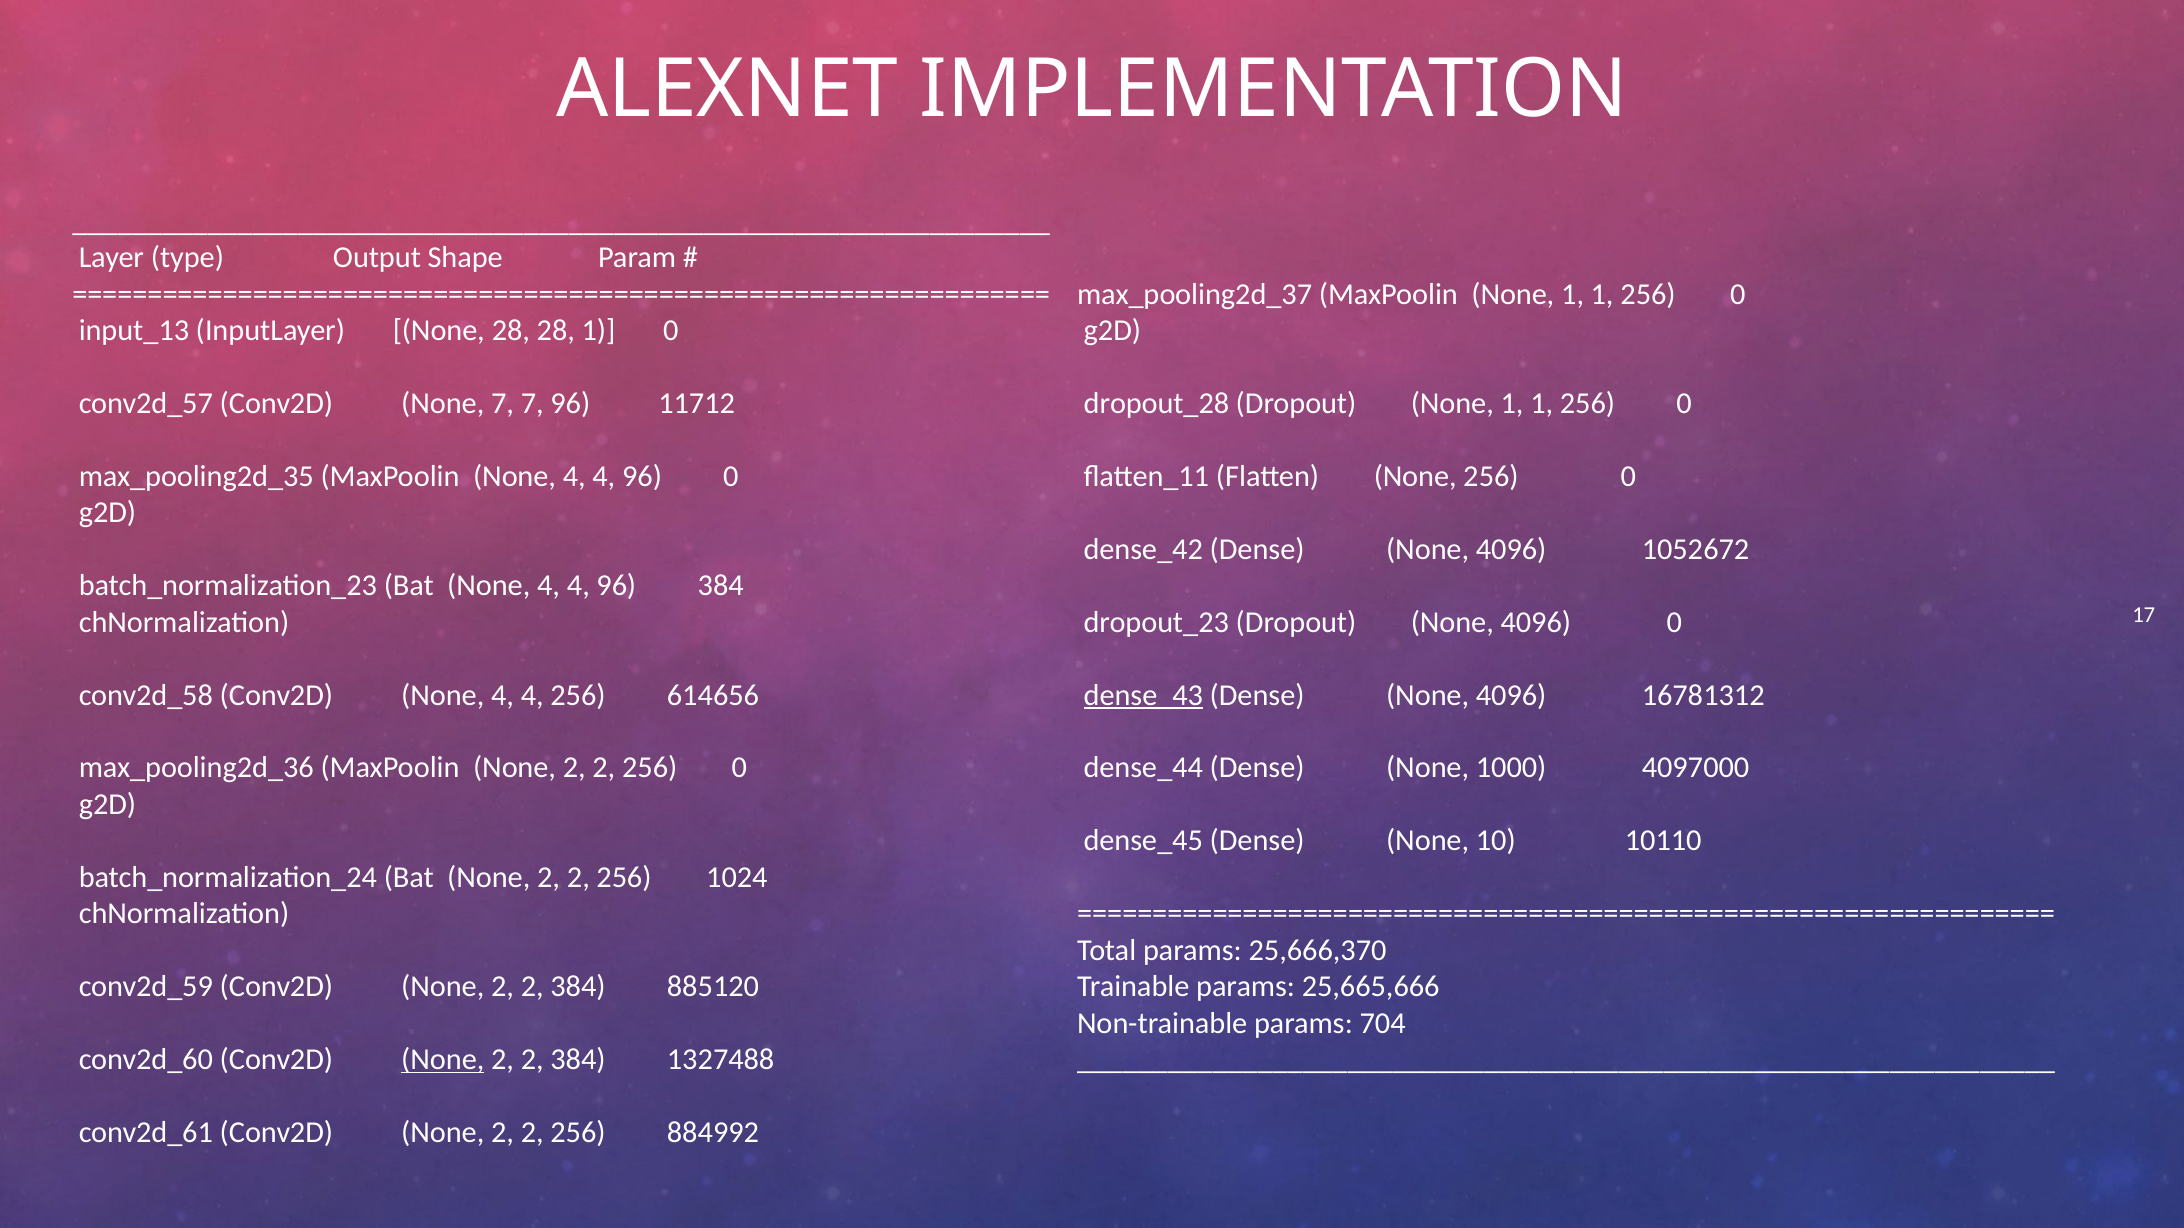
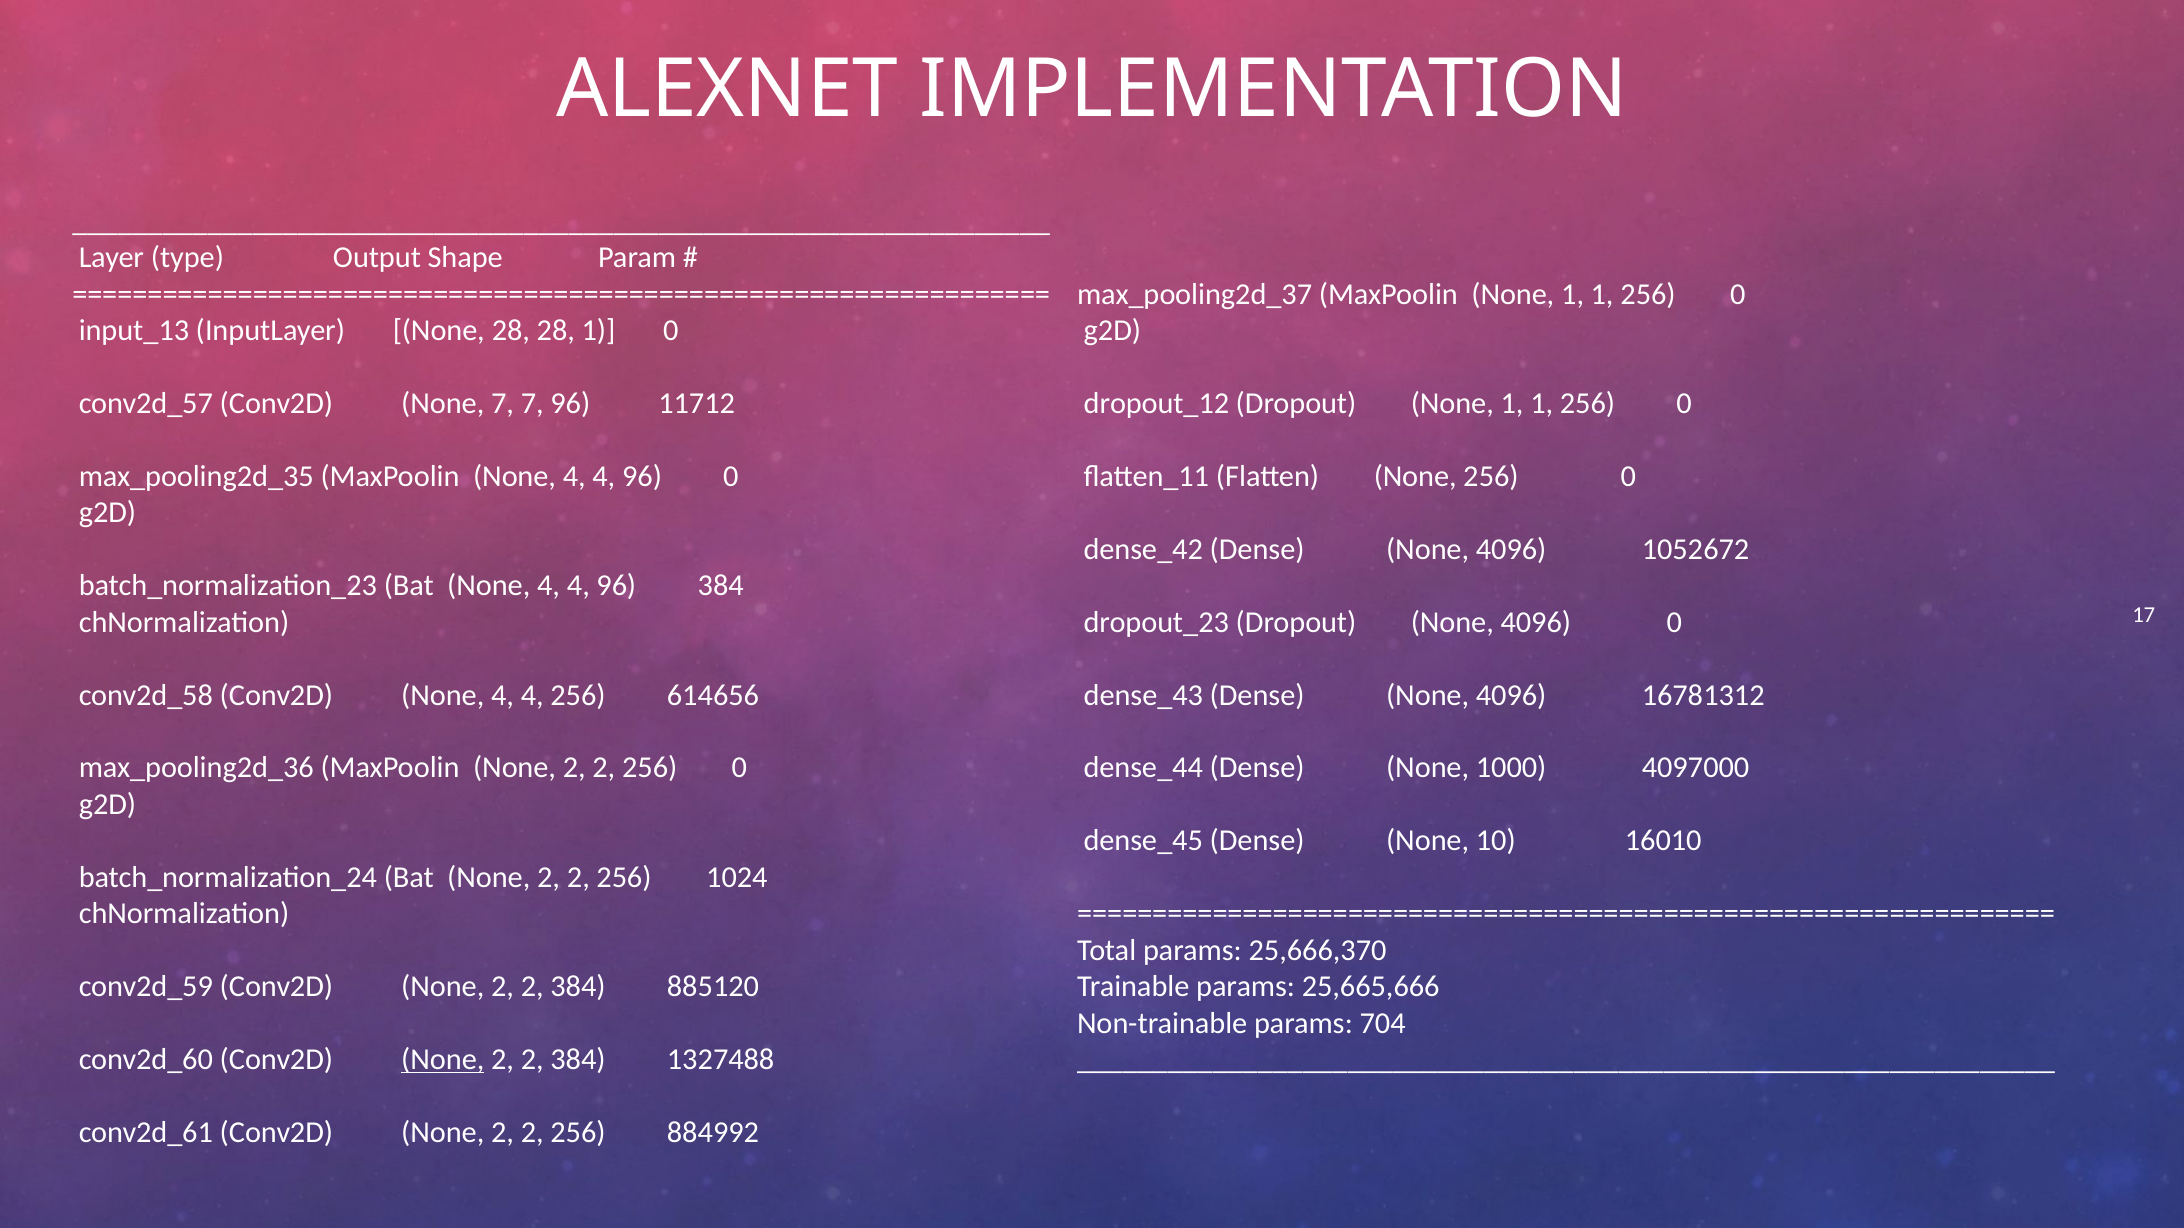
dropout_28: dropout_28 -> dropout_12
dense_43 underline: present -> none
10110: 10110 -> 16010
